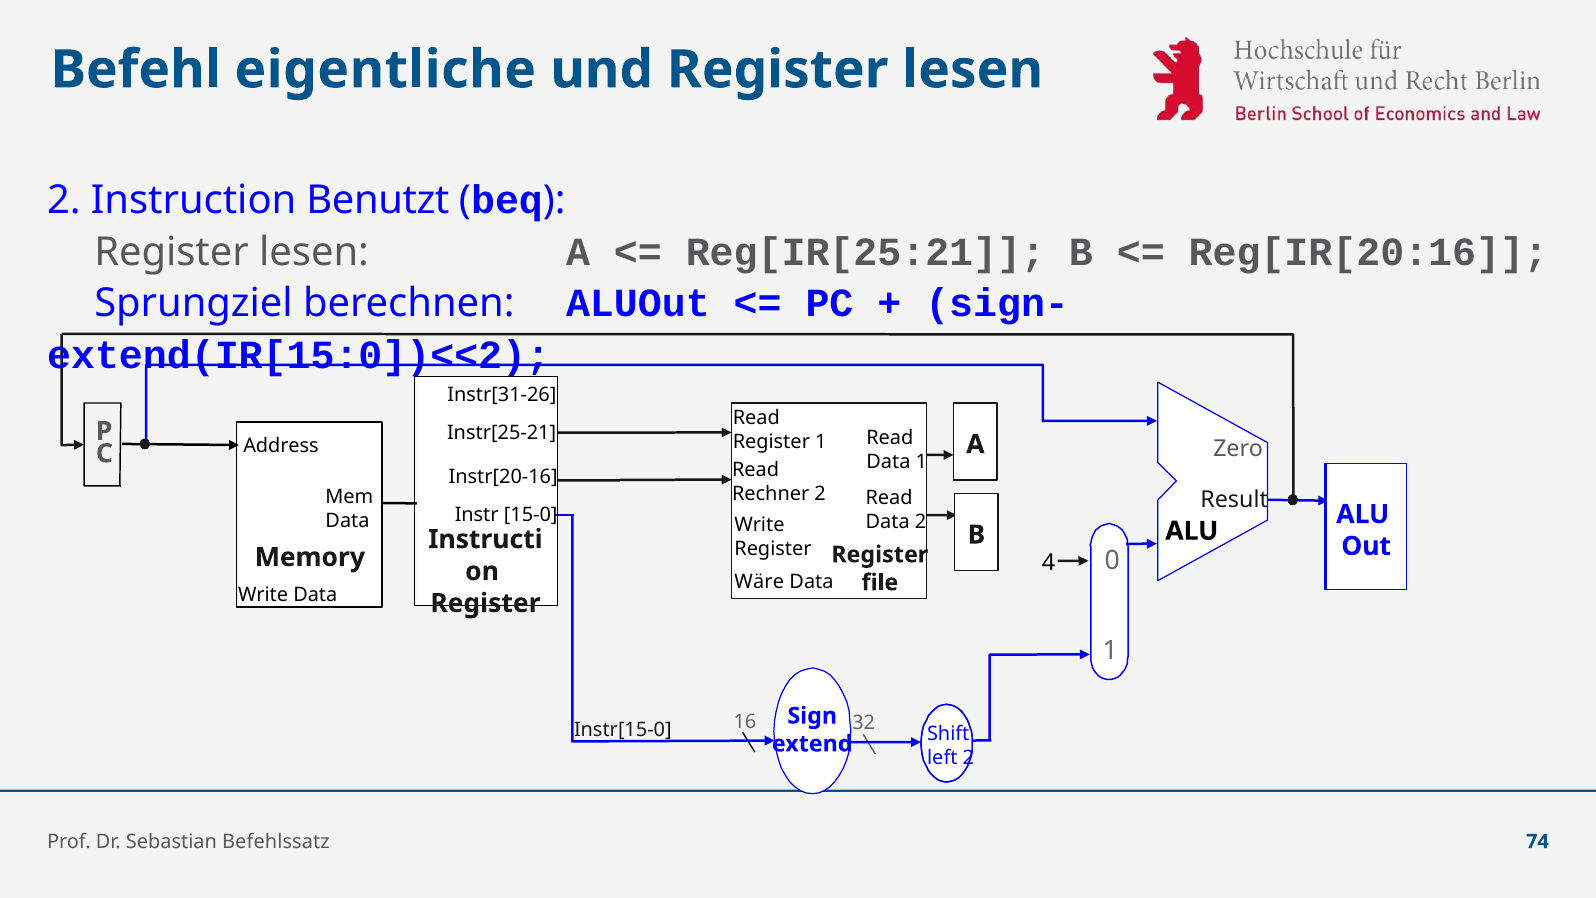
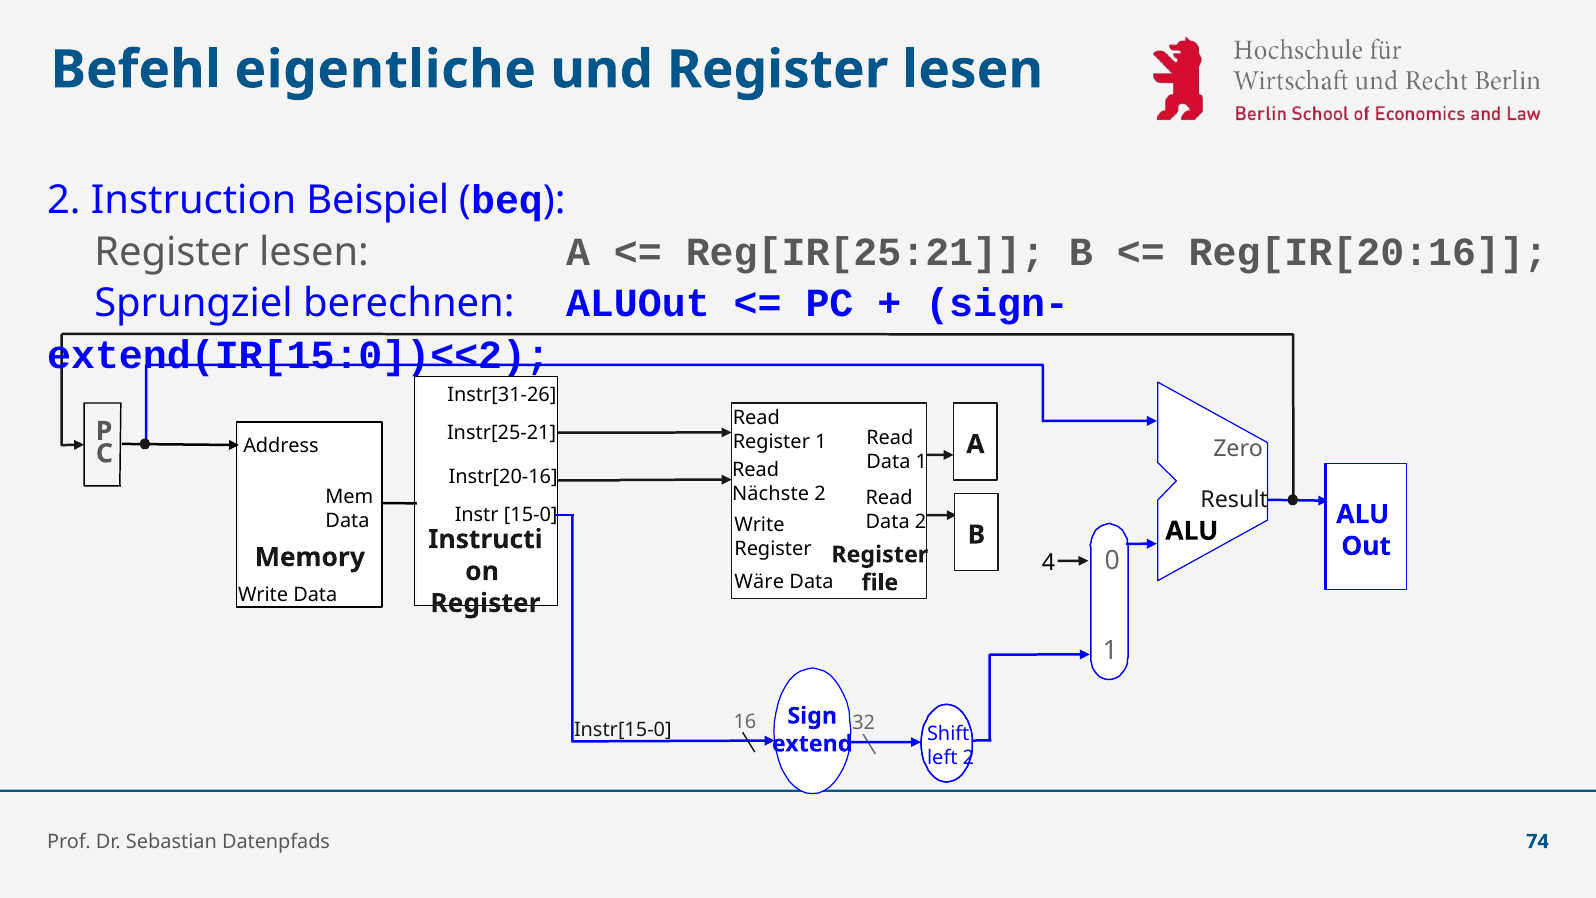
Benutzt: Benutzt -> Beispiel
Rechner: Rechner -> Nächste
Befehlssatz: Befehlssatz -> Datenpfads
